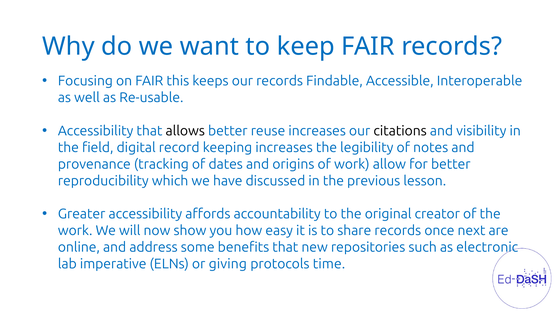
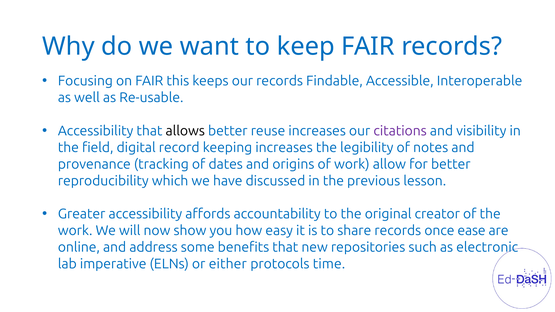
citations colour: black -> purple
next: next -> ease
giving: giving -> either
